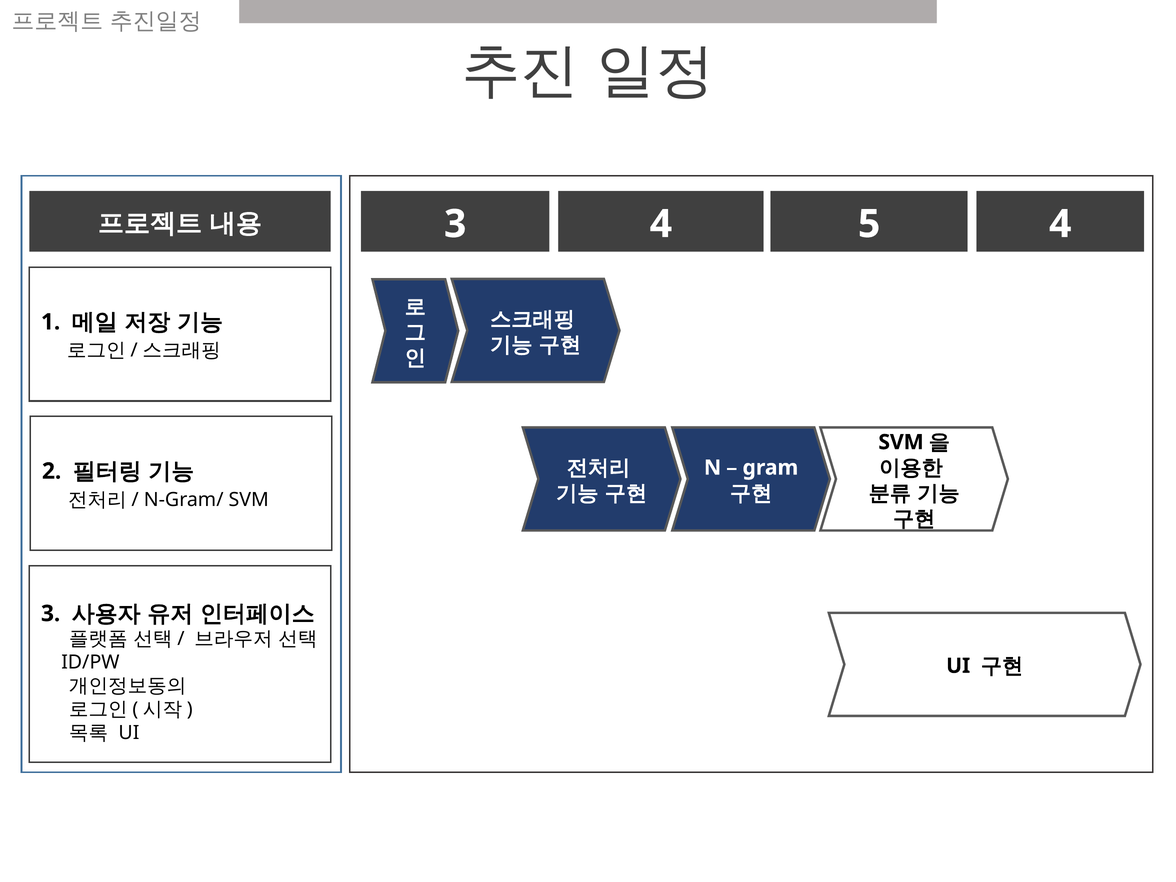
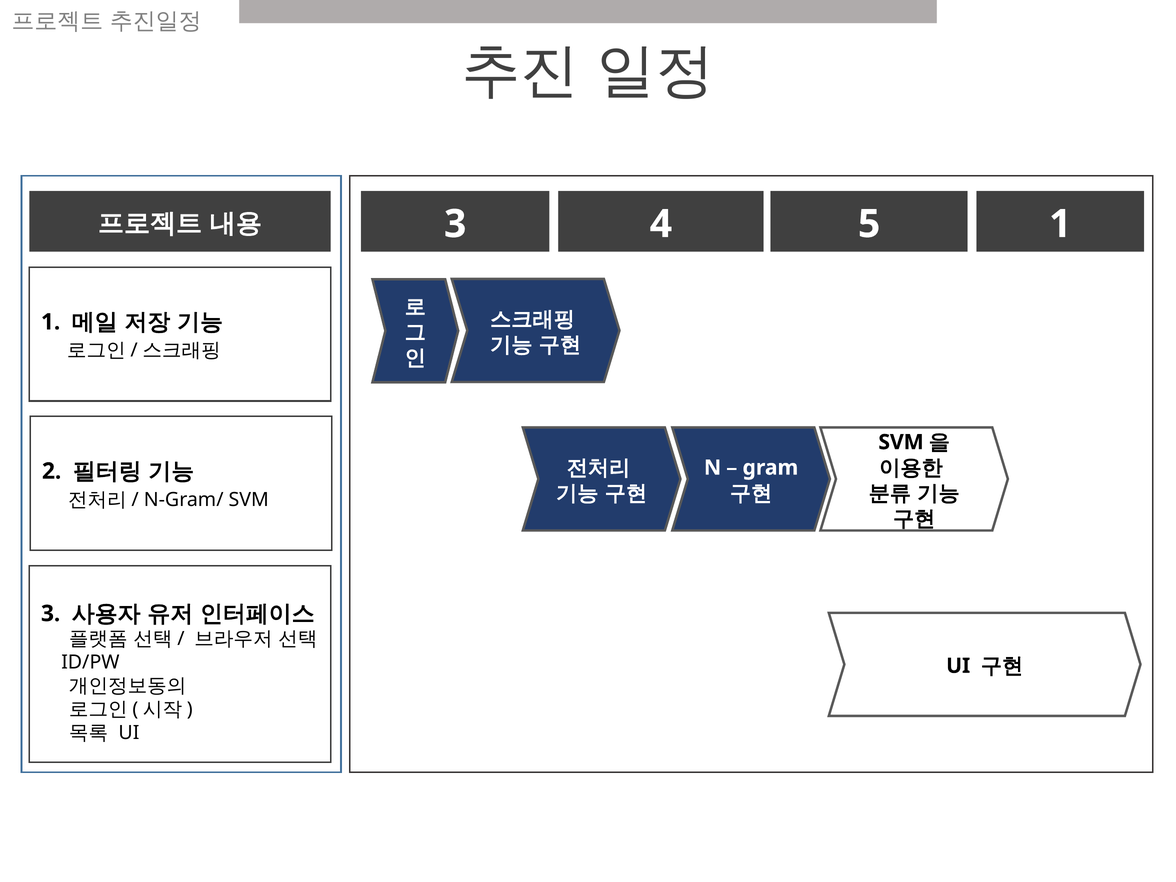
4 4: 4 -> 1
